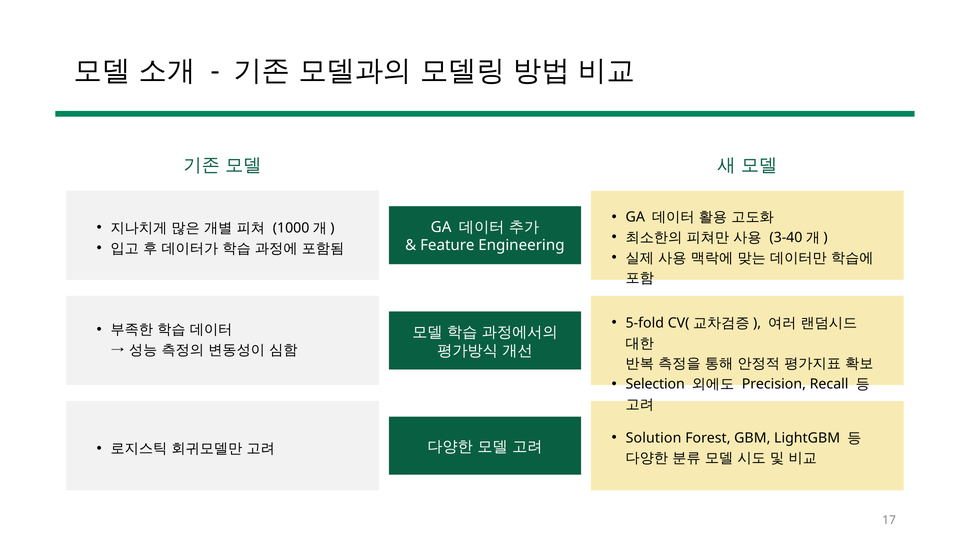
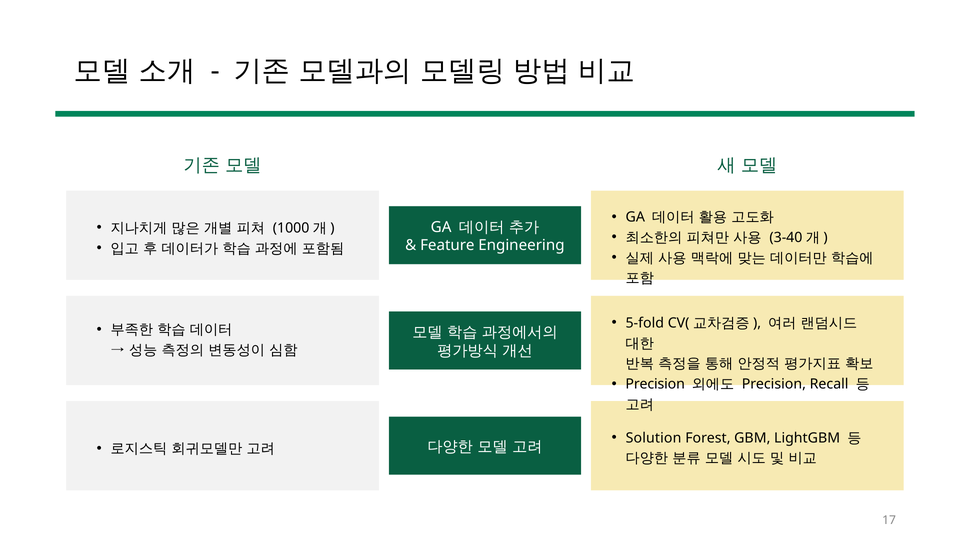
Selection at (655, 384): Selection -> Precision
